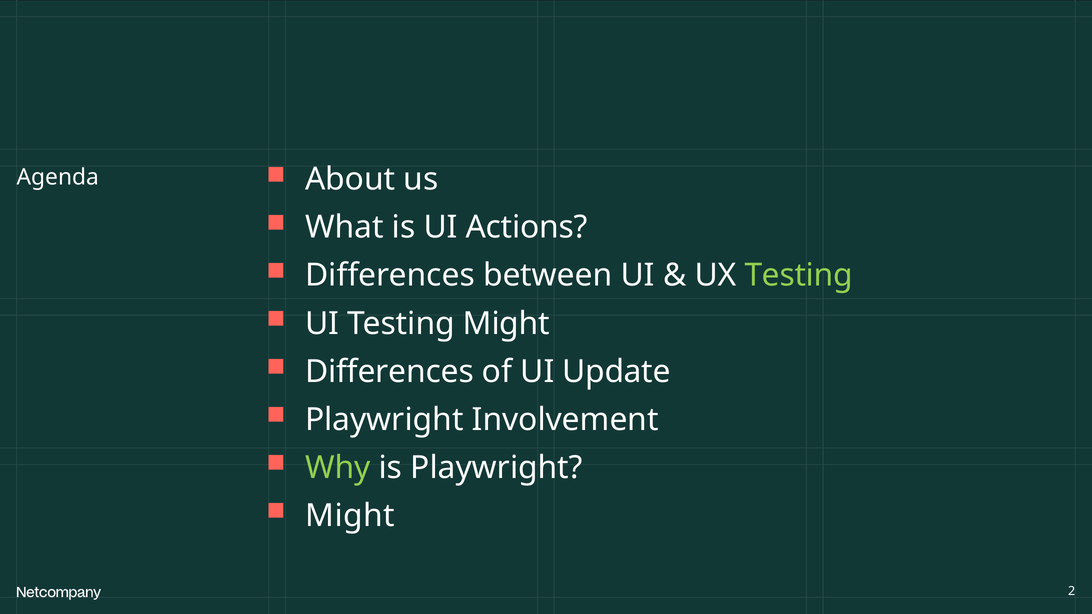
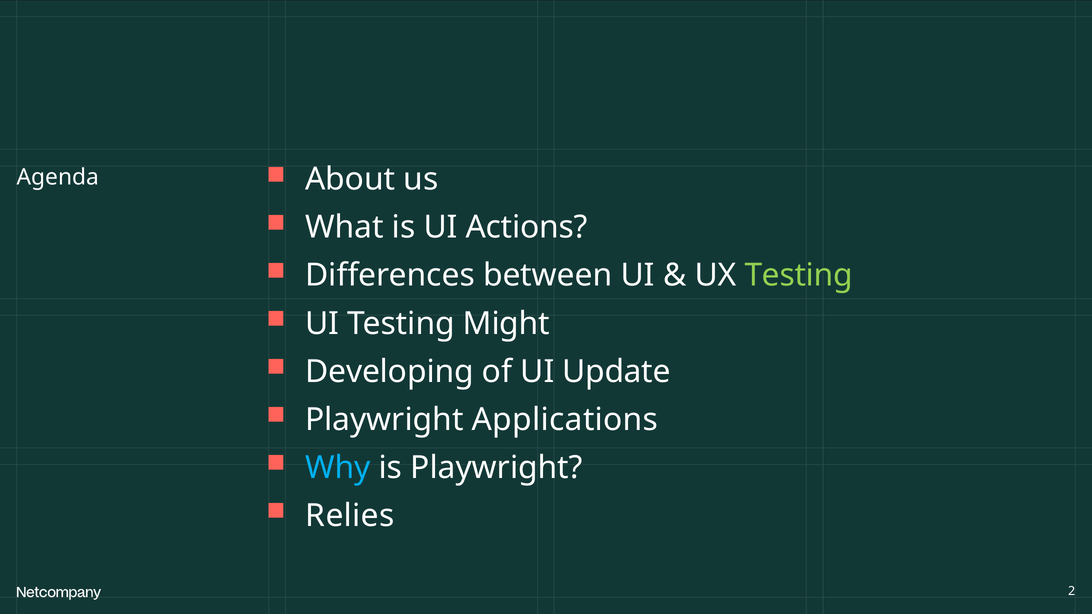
Differences at (389, 372): Differences -> Developing
Involvement: Involvement -> Applications
Why colour: light green -> light blue
Might at (350, 516): Might -> Relies
